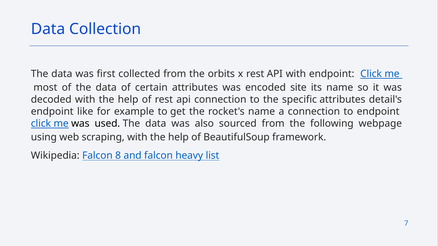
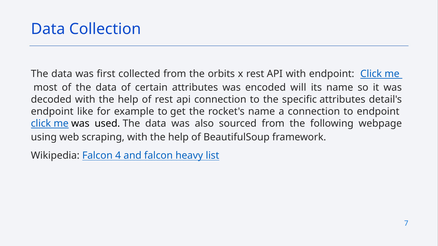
site: site -> will
8: 8 -> 4
